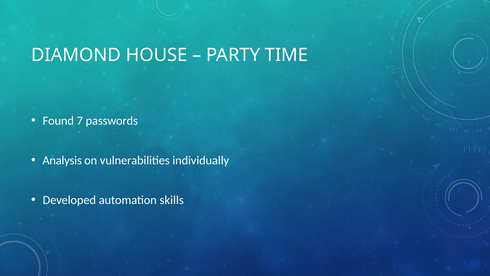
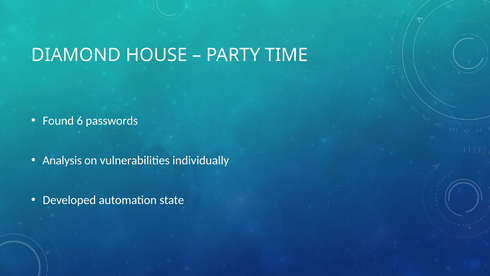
7: 7 -> 6
skills: skills -> state
